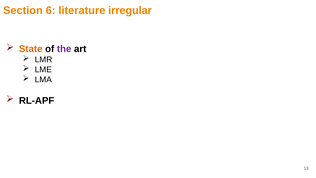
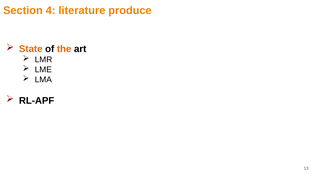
6: 6 -> 4
irregular: irregular -> produce
the colour: purple -> orange
